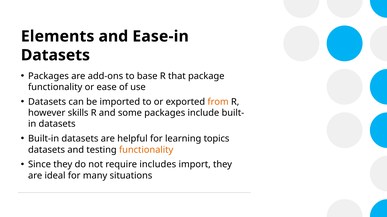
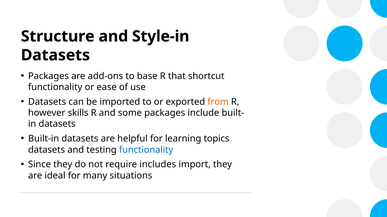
Elements: Elements -> Structure
Ease-in: Ease-in -> Style-in
package: package -> shortcut
functionality at (146, 150) colour: orange -> blue
